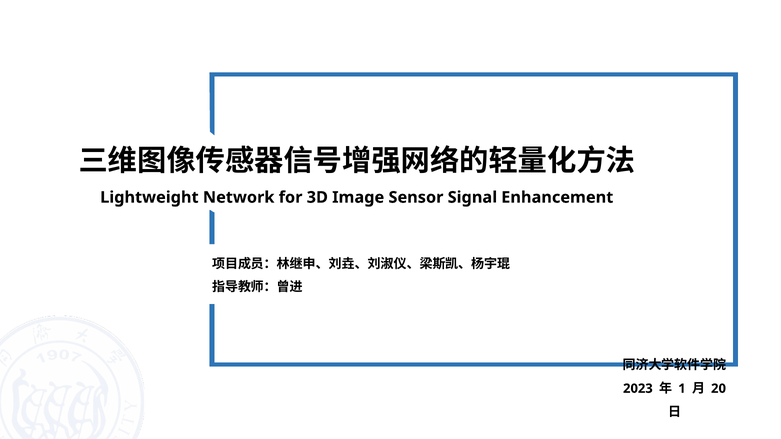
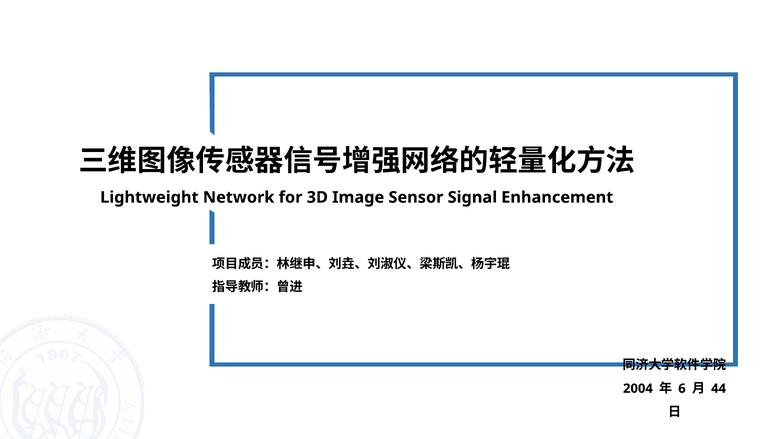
2023: 2023 -> 2004
1: 1 -> 6
20: 20 -> 44
